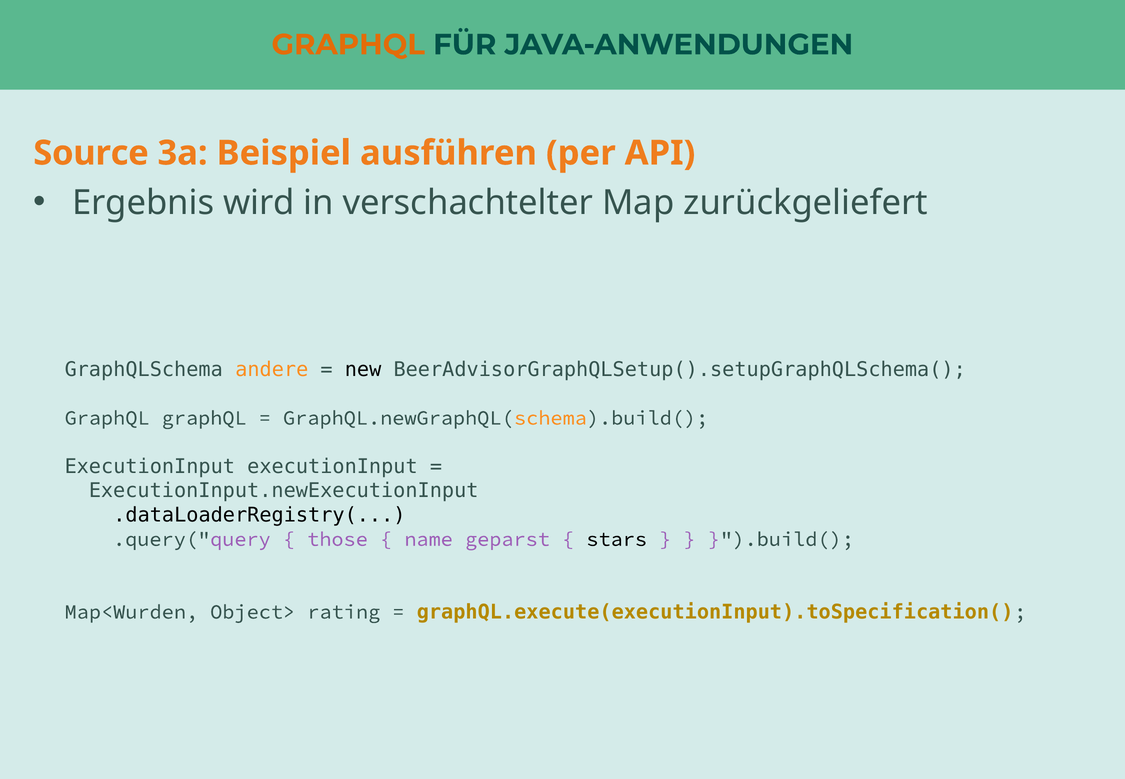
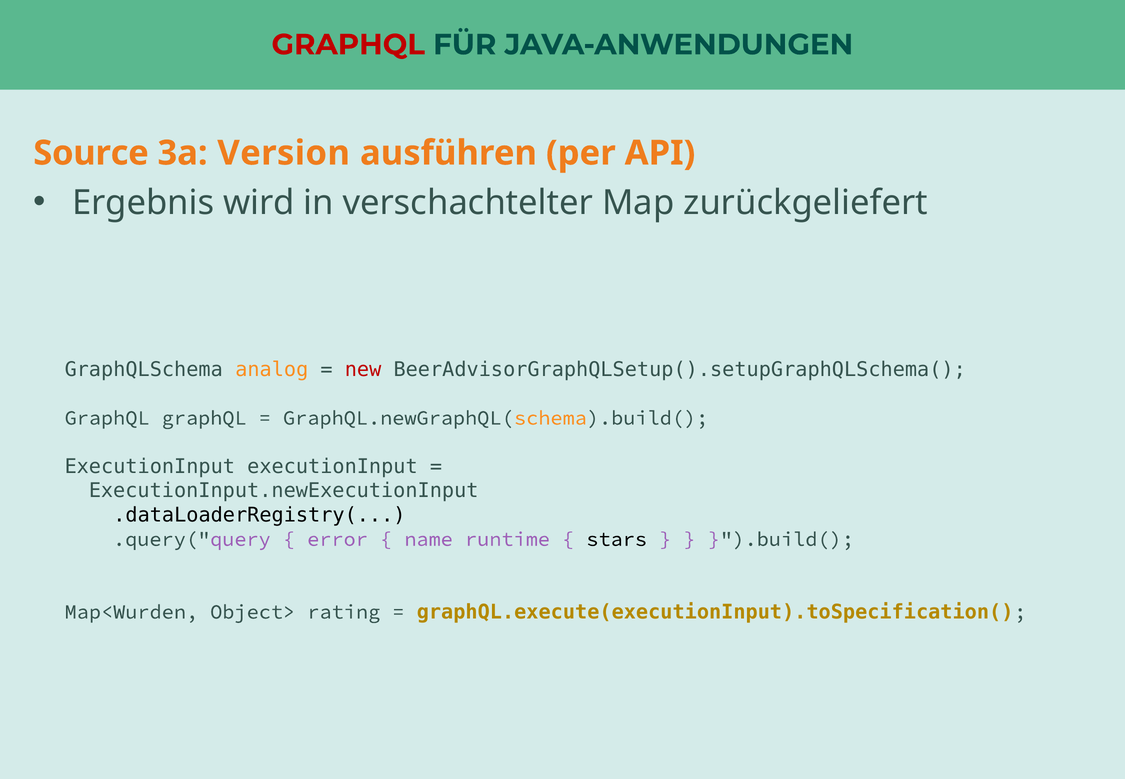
GRAPHQL at (348, 45) colour: orange -> red
Beispiel: Beispiel -> Version
andere: andere -> analog
new colour: black -> red
those: those -> error
geparst: geparst -> runtime
